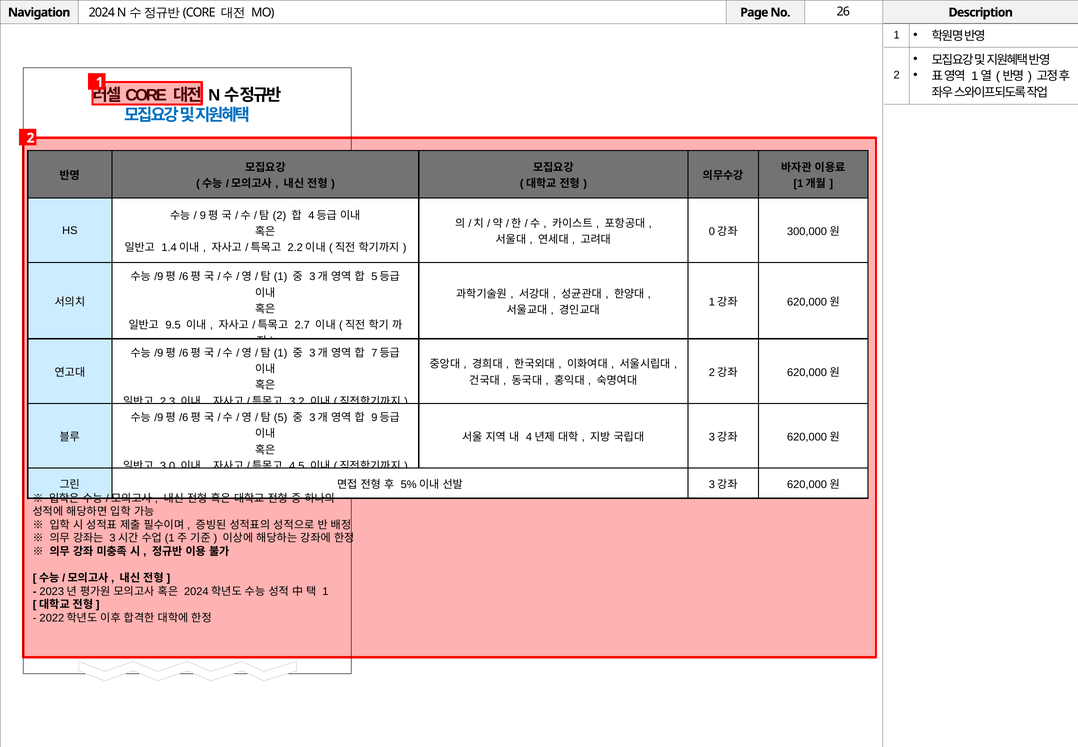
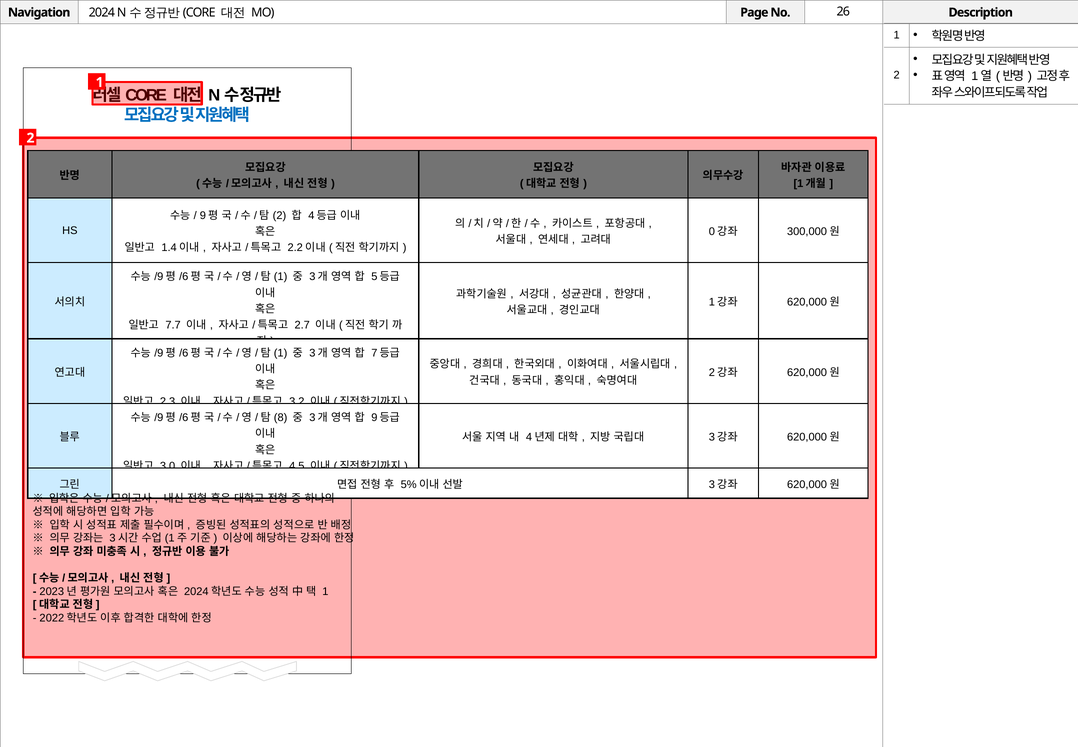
9.5: 9.5 -> 7.7
5: 5 -> 8
